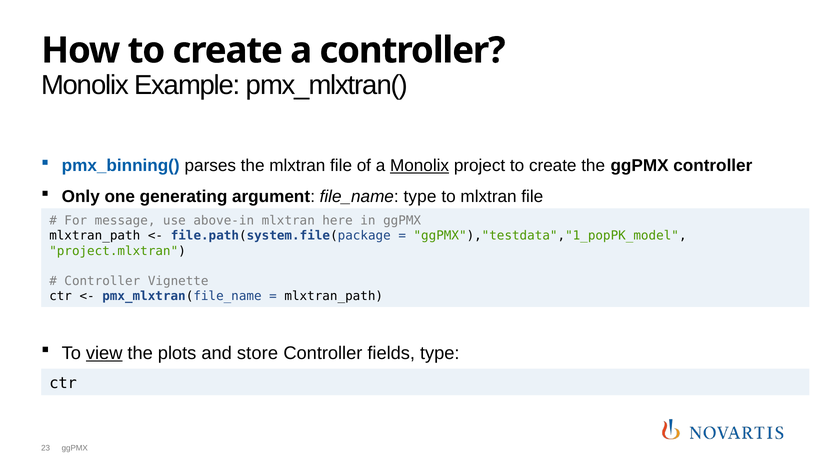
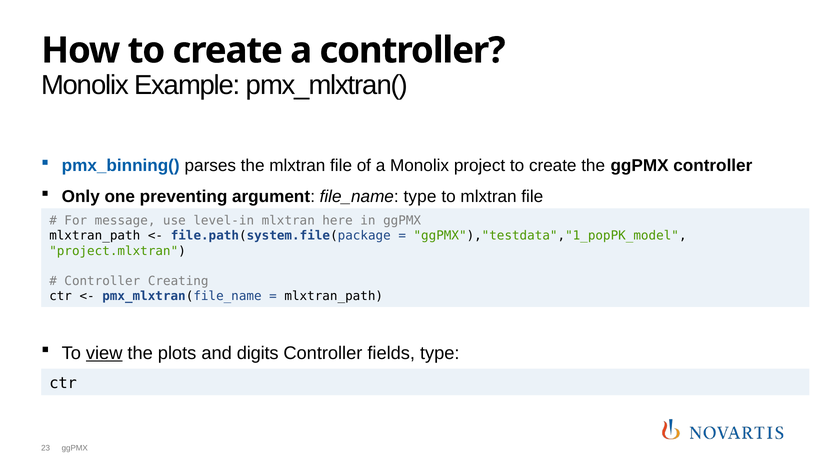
Monolix at (420, 166) underline: present -> none
generating: generating -> preventing
above-in: above-in -> level-in
Vignette: Vignette -> Creating
store: store -> digits
